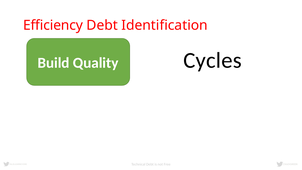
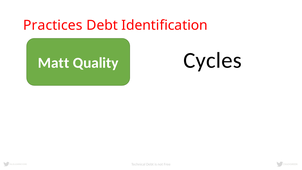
Efficiency: Efficiency -> Practices
Build: Build -> Matt
